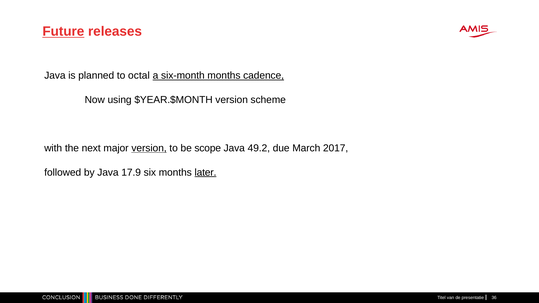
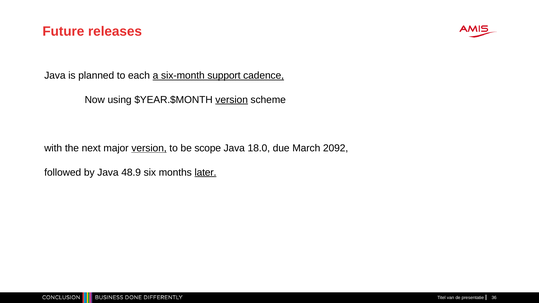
Future underline: present -> none
octal: octal -> each
six-month months: months -> support
version at (232, 100) underline: none -> present
49.2: 49.2 -> 18.0
2017: 2017 -> 2092
17.9: 17.9 -> 48.9
